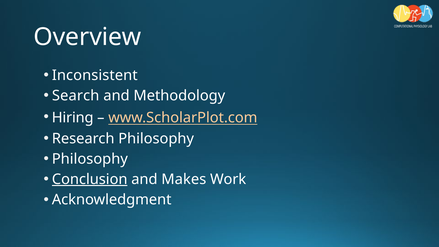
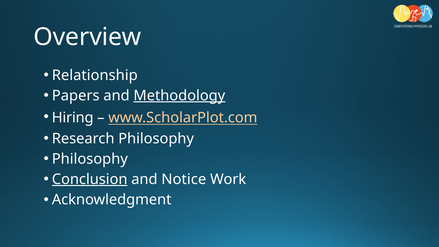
Inconsistent: Inconsistent -> Relationship
Search: Search -> Papers
Methodology underline: none -> present
Makes: Makes -> Notice
